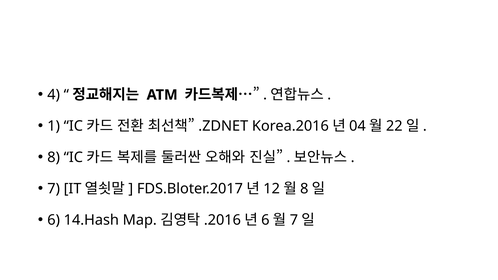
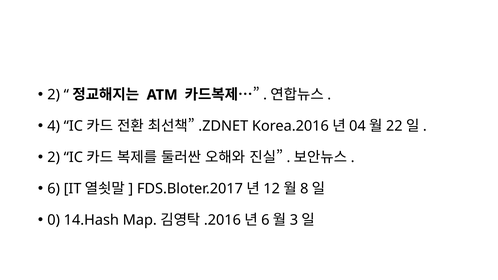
4 at (54, 95): 4 -> 2
1: 1 -> 4
8 at (54, 158): 8 -> 2
7 at (54, 189): 7 -> 6
6 at (54, 220): 6 -> 0
7 at (294, 220): 7 -> 3
